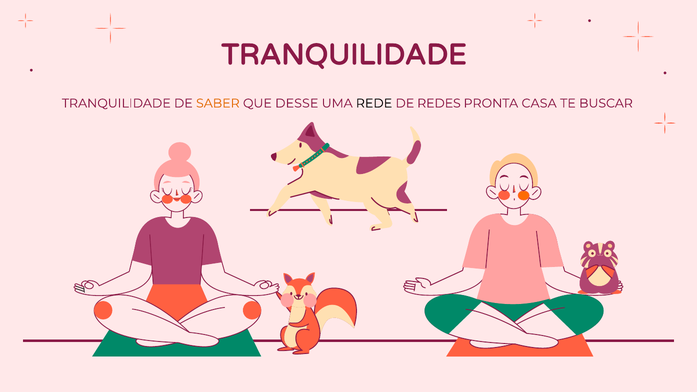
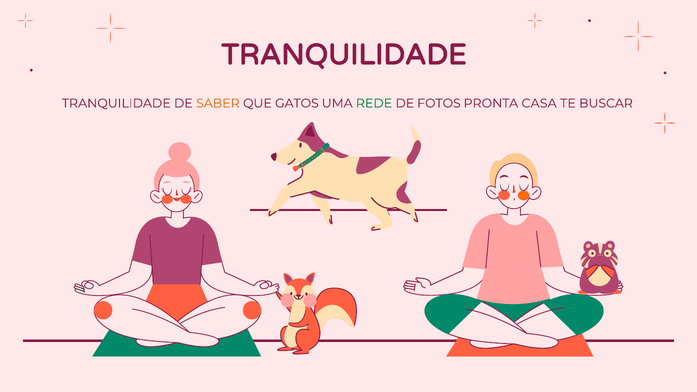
DESSE: DESSE -> GATOS
REDE colour: black -> green
REDES: REDES -> FOTOS
